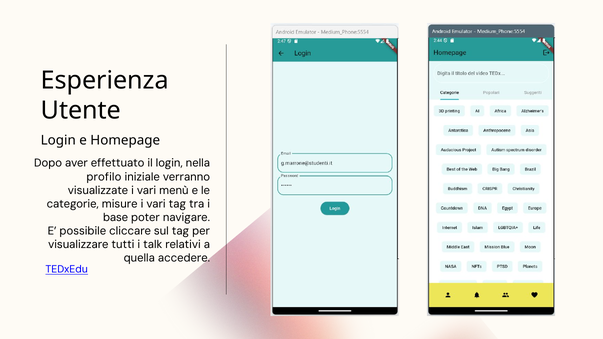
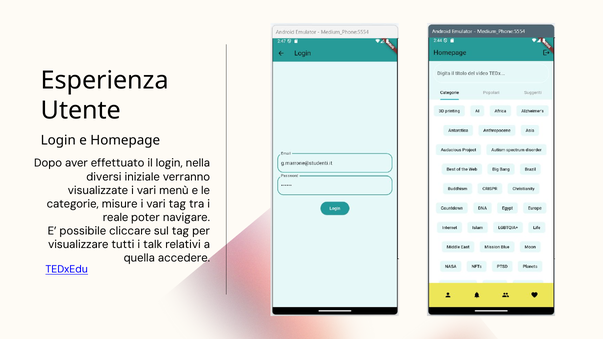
profilo: profilo -> diversi
base: base -> reale
